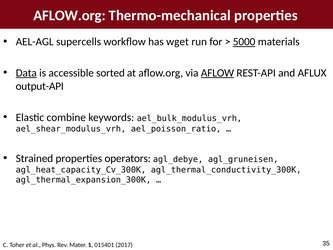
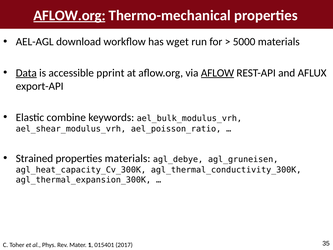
AFLOW.org at (69, 15) underline: none -> present
supercells: supercells -> download
5000 underline: present -> none
sorted: sorted -> pprint
output-API: output-API -> export-API
properties operators: operators -> materials
